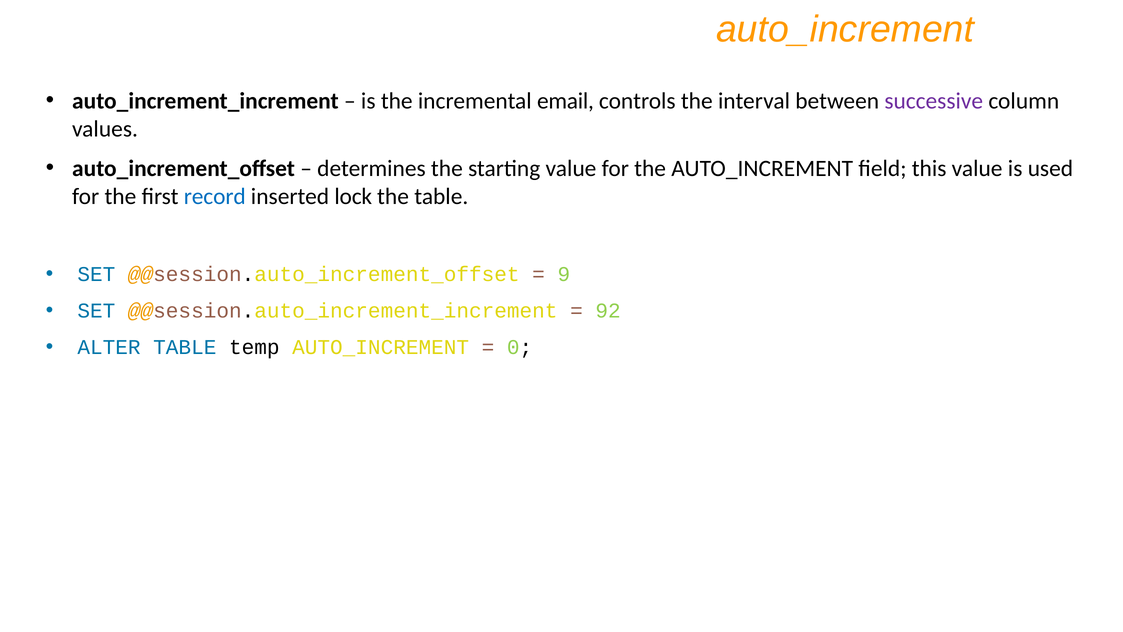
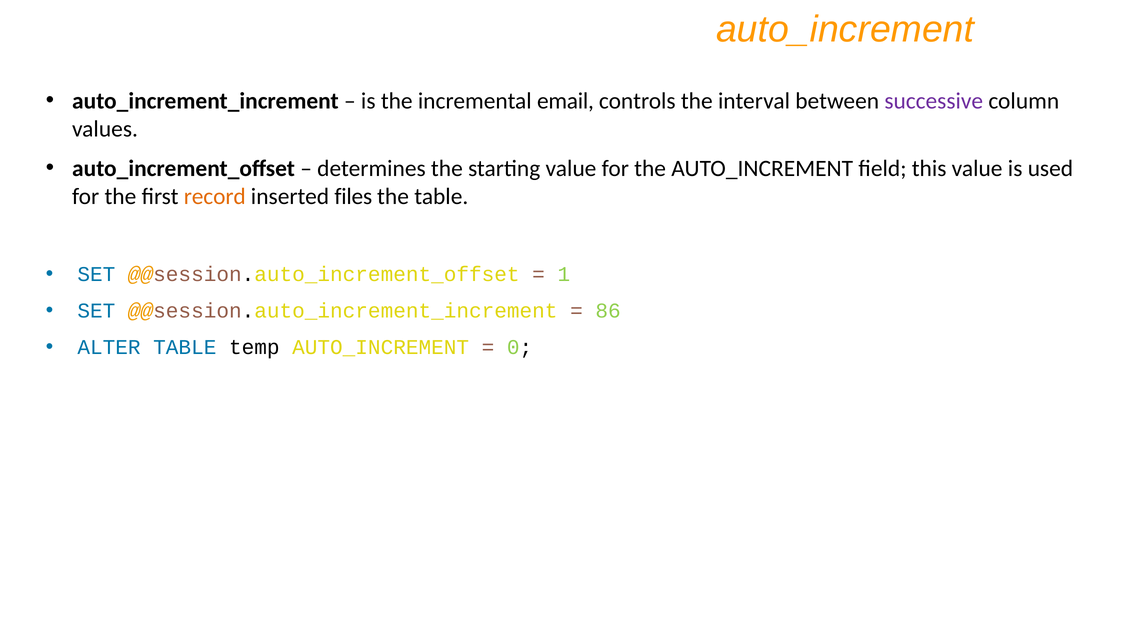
record colour: blue -> orange
lock: lock -> files
9: 9 -> 1
92: 92 -> 86
